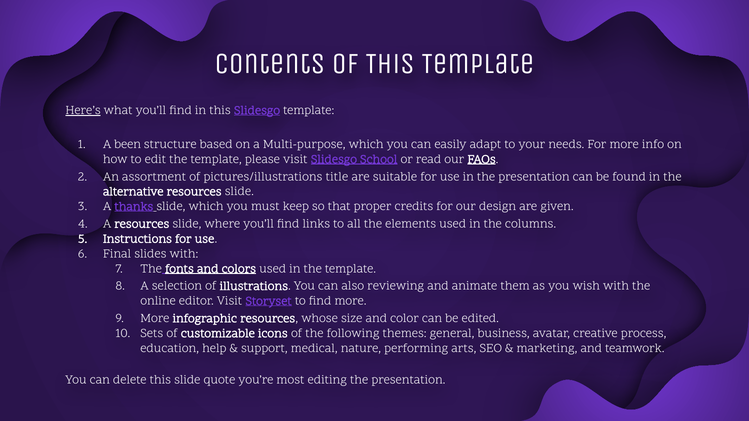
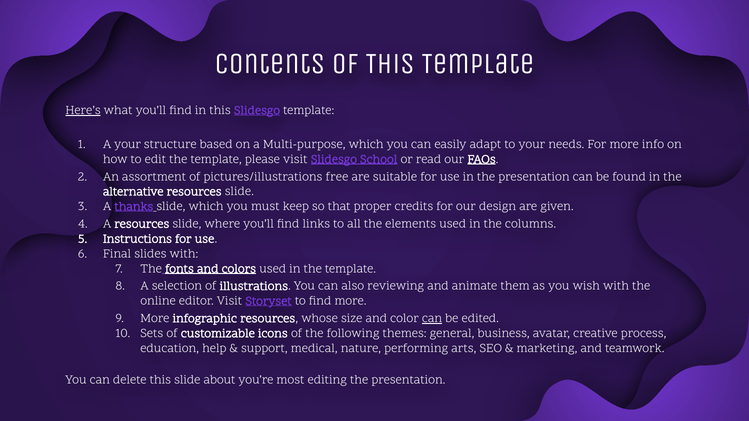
A been: been -> your
title: title -> free
can at (432, 318) underline: none -> present
quote: quote -> about
